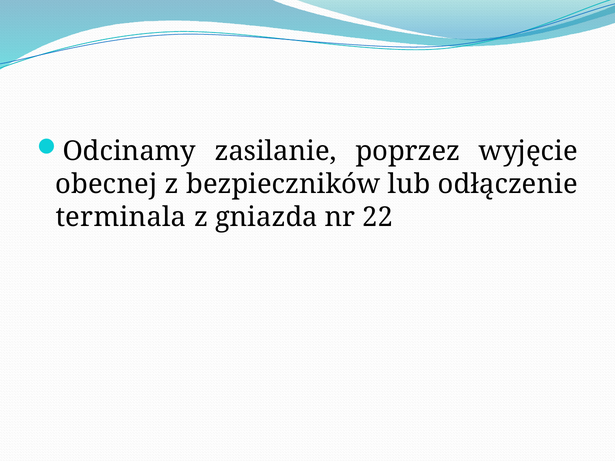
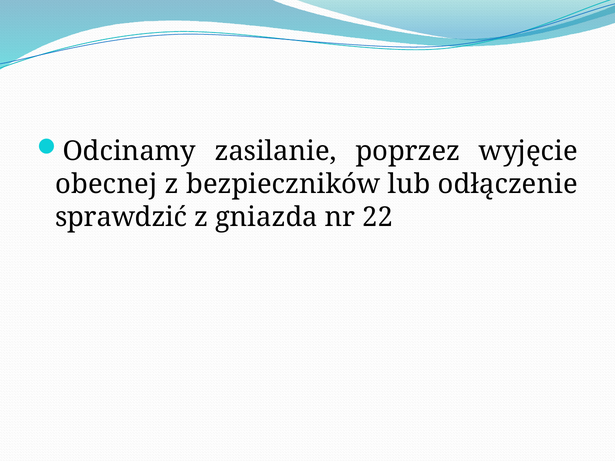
terminala: terminala -> sprawdzić
